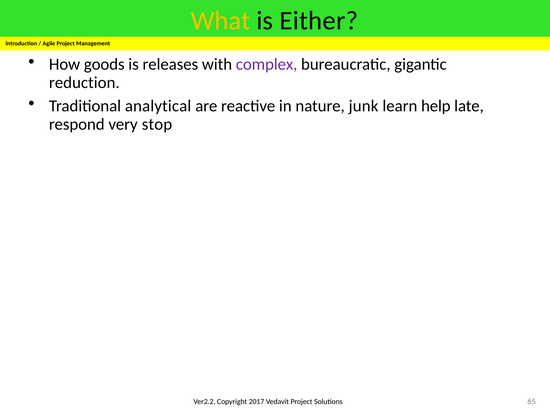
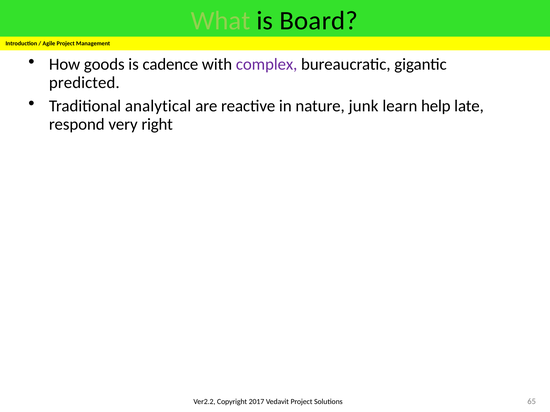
What colour: yellow -> light green
Either: Either -> Board
releases: releases -> cadence
reduction: reduction -> predicted
stop: stop -> right
